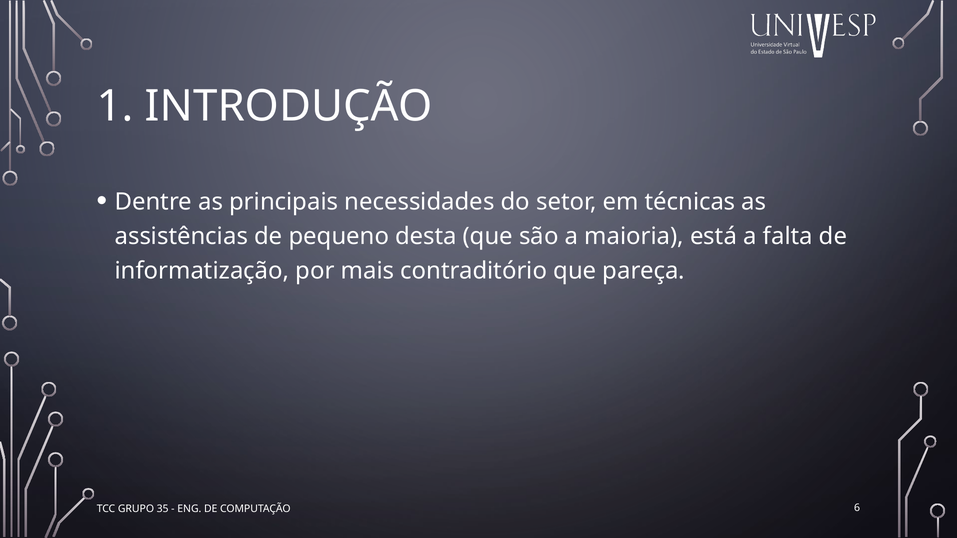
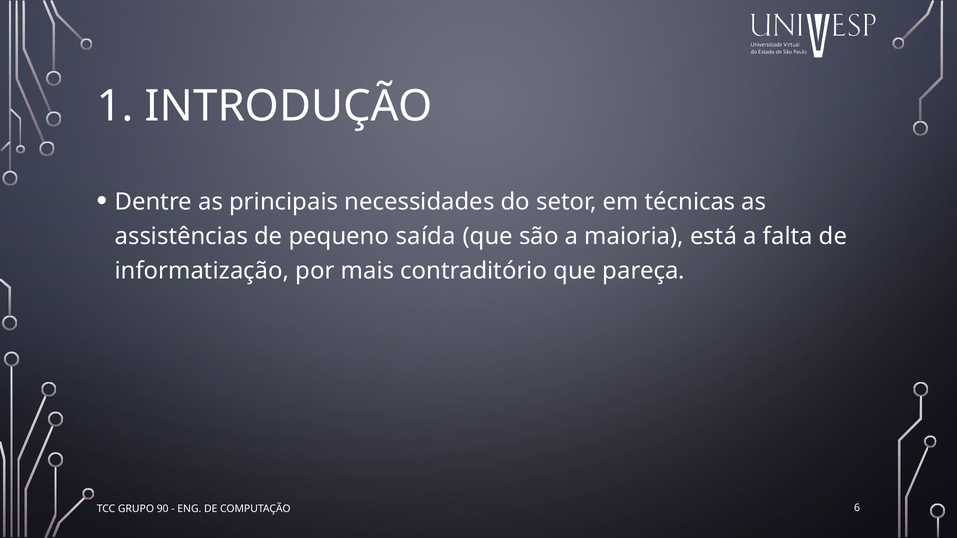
desta: desta -> saída
35: 35 -> 90
